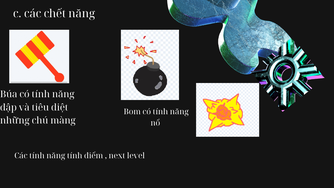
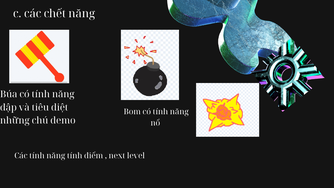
màng: màng -> demo
